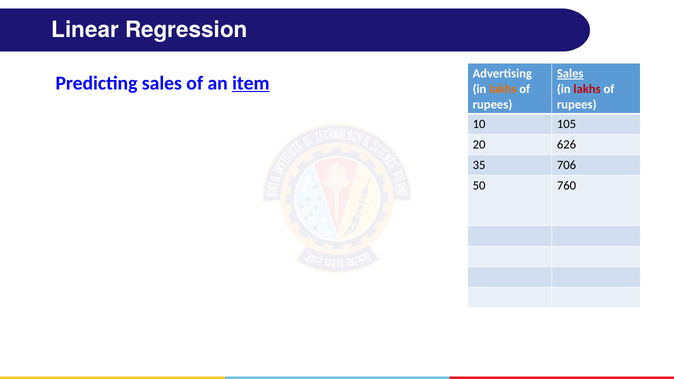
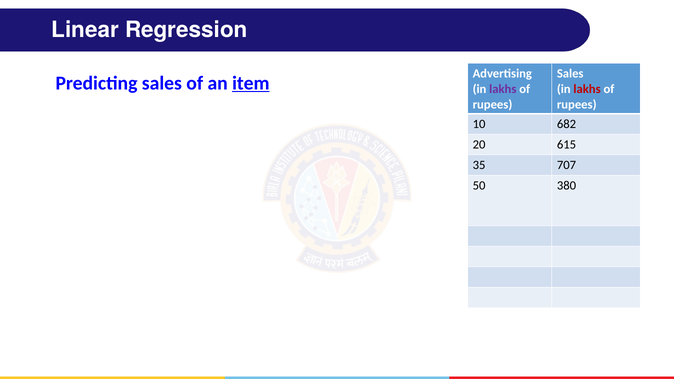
Sales at (570, 74) underline: present -> none
lakhs at (503, 89) colour: orange -> purple
105: 105 -> 682
626: 626 -> 615
706: 706 -> 707
760: 760 -> 380
